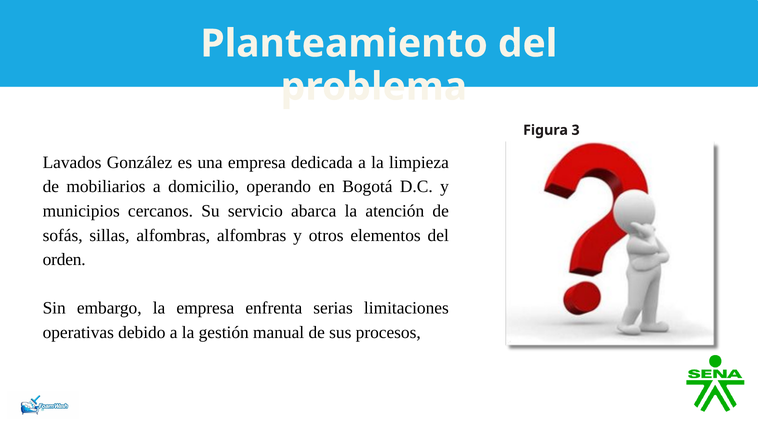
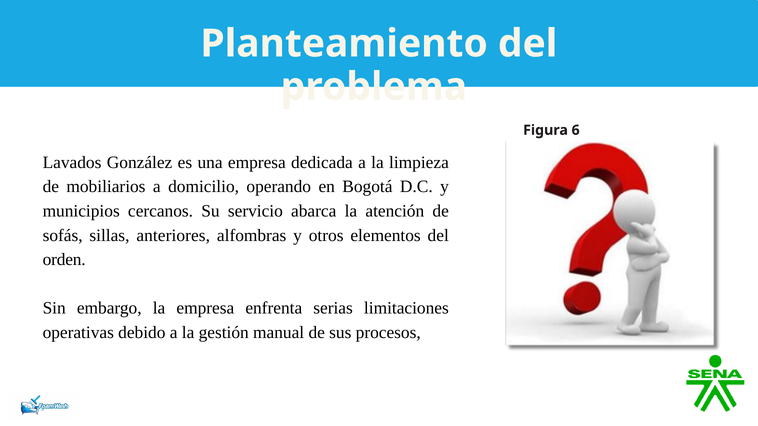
3: 3 -> 6
sillas alfombras: alfombras -> anteriores
